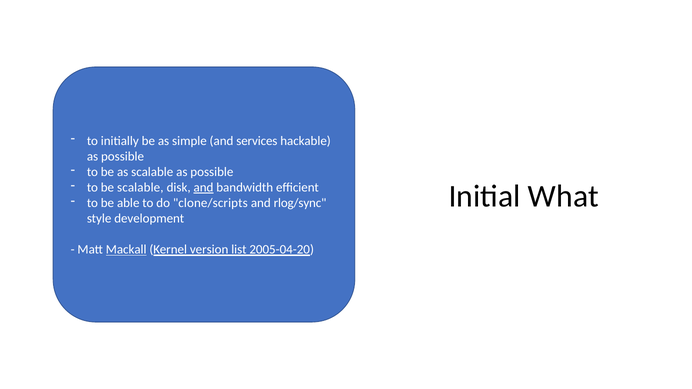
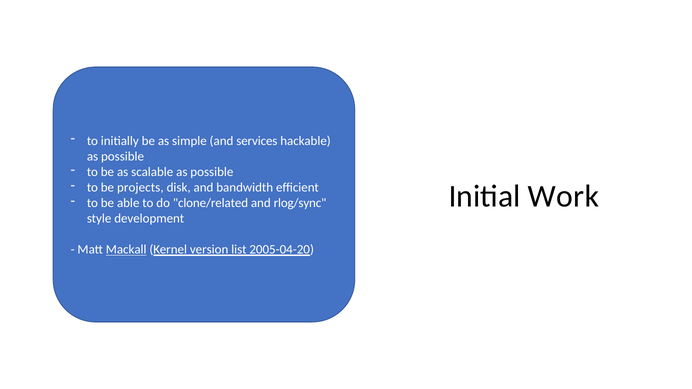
be scalable: scalable -> projects
and at (204, 188) underline: present -> none
What: What -> Work
clone/scripts: clone/scripts -> clone/related
